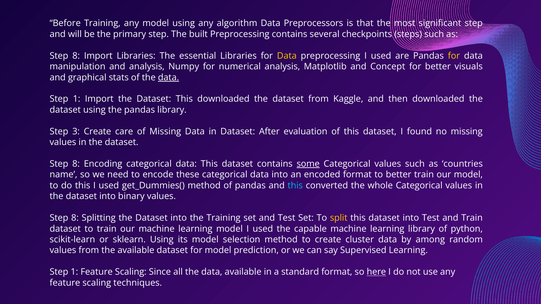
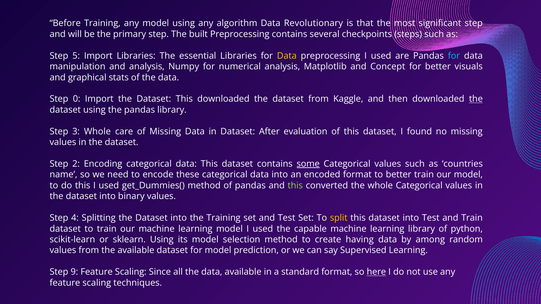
Preprocessors: Preprocessors -> Revolutionary
8 at (76, 56): 8 -> 5
for at (454, 56) colour: yellow -> light blue
data at (169, 77) underline: present -> none
1 at (77, 99): 1 -> 0
the at (476, 99) underline: none -> present
3 Create: Create -> Whole
8 at (76, 164): 8 -> 2
this at (295, 186) colour: light blue -> light green
8 at (75, 218): 8 -> 4
cluster: cluster -> having
1 at (74, 272): 1 -> 9
